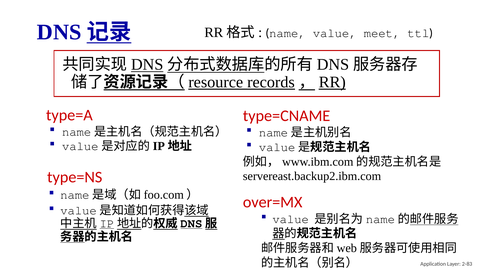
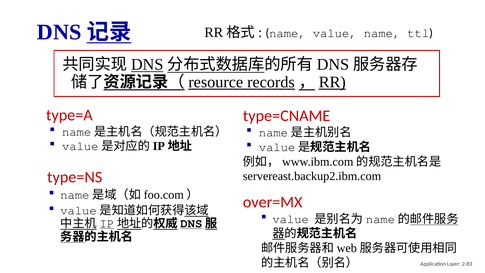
value meet: meet -> name
